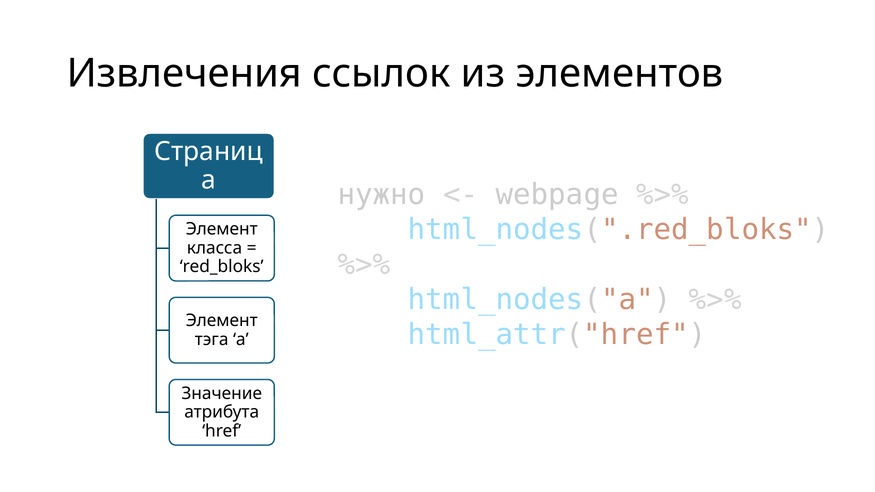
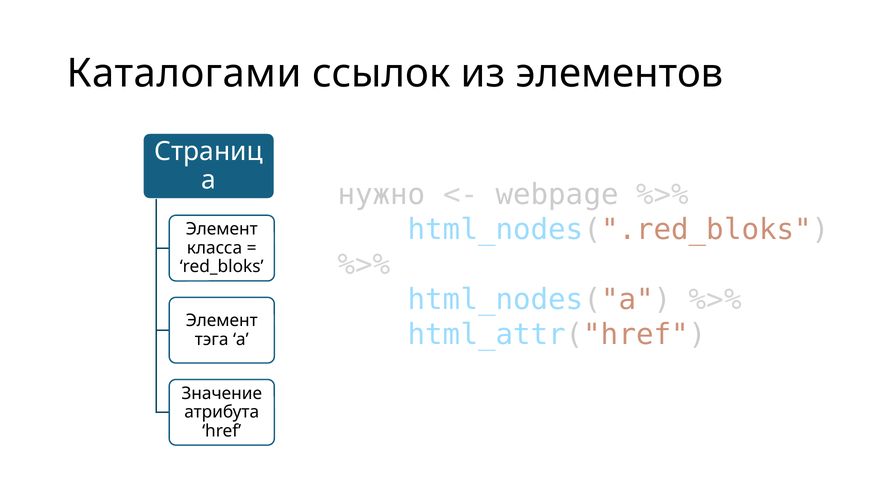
Извлечения: Извлечения -> Каталогами
